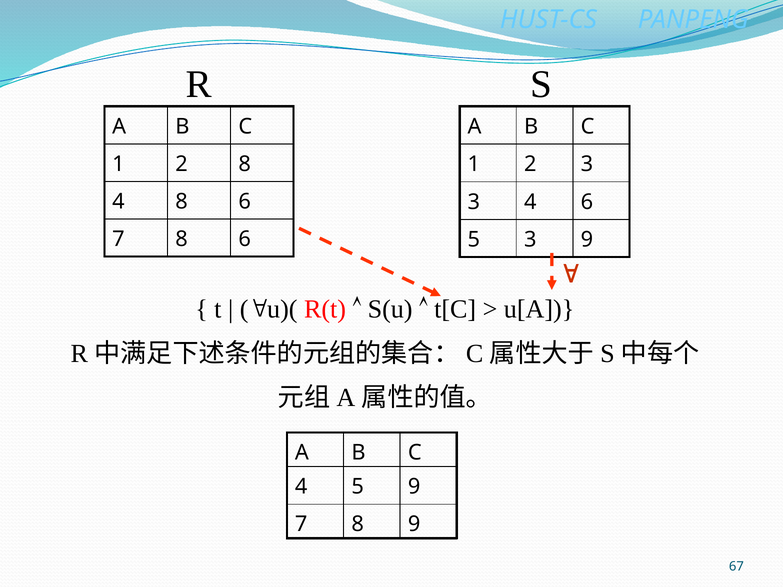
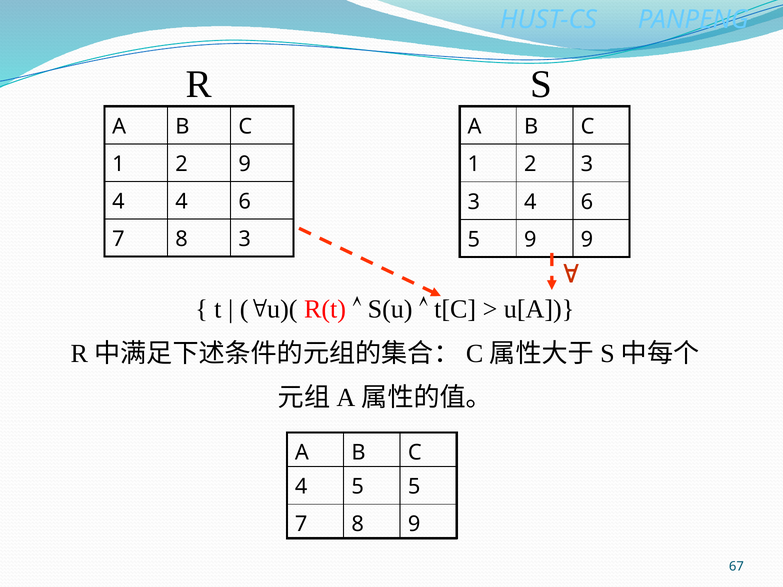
2 8: 8 -> 9
4 8: 8 -> 4
7 8 6: 6 -> 3
5 3: 3 -> 9
5 9: 9 -> 5
